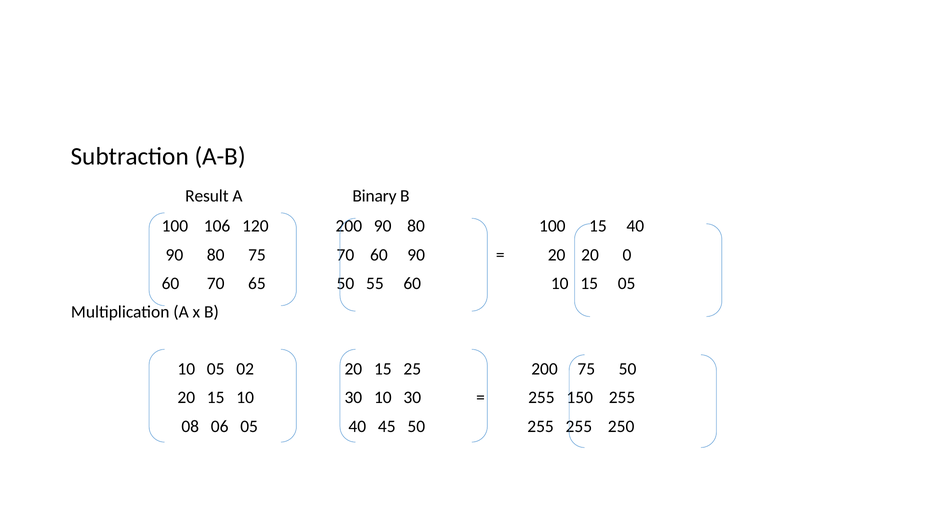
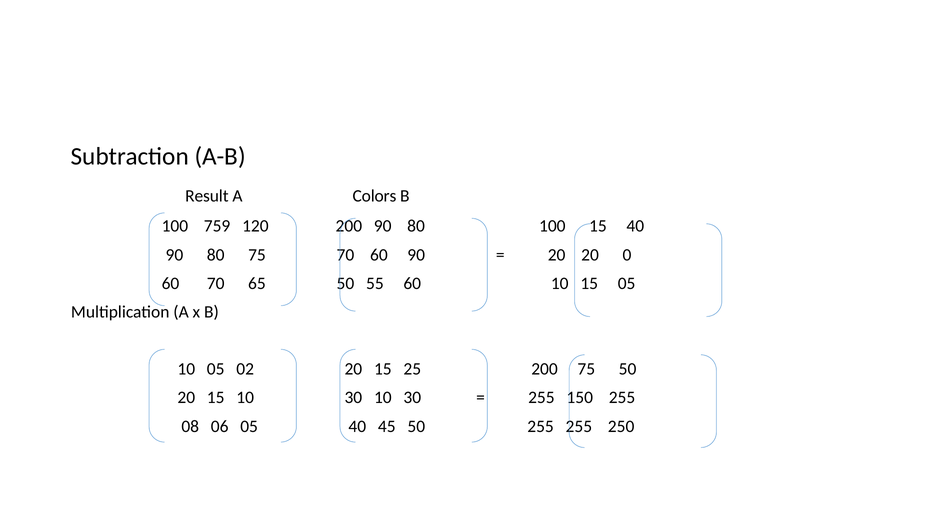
Binary: Binary -> Colors
106: 106 -> 759
